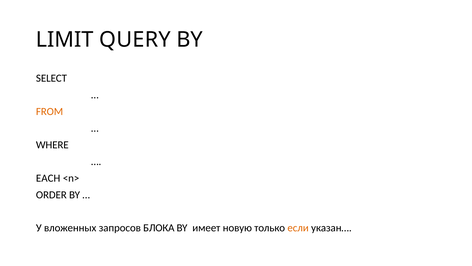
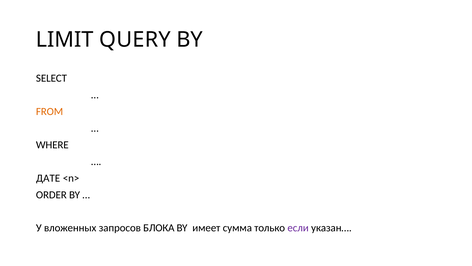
EACH: EACH -> ДАТЕ
новую: новую -> сумма
если colour: orange -> purple
